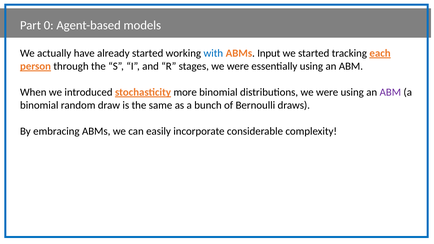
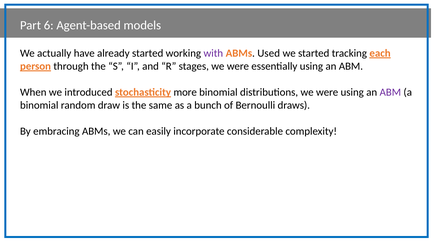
0: 0 -> 6
with colour: blue -> purple
Input: Input -> Used
